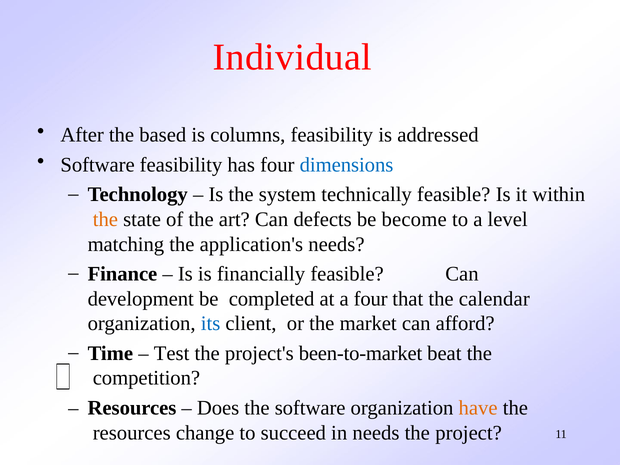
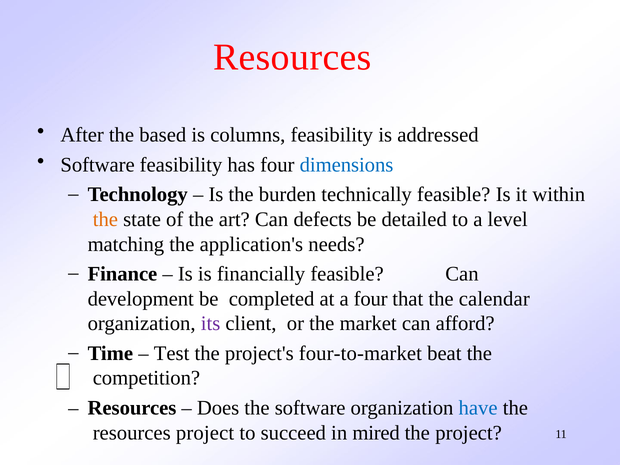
Individual at (292, 57): Individual -> Resources
system: system -> burden
become: become -> detailed
its colour: blue -> purple
been-to-market: been-to-market -> four-to-market
have colour: orange -> blue
resources change: change -> project
in needs: needs -> mired
